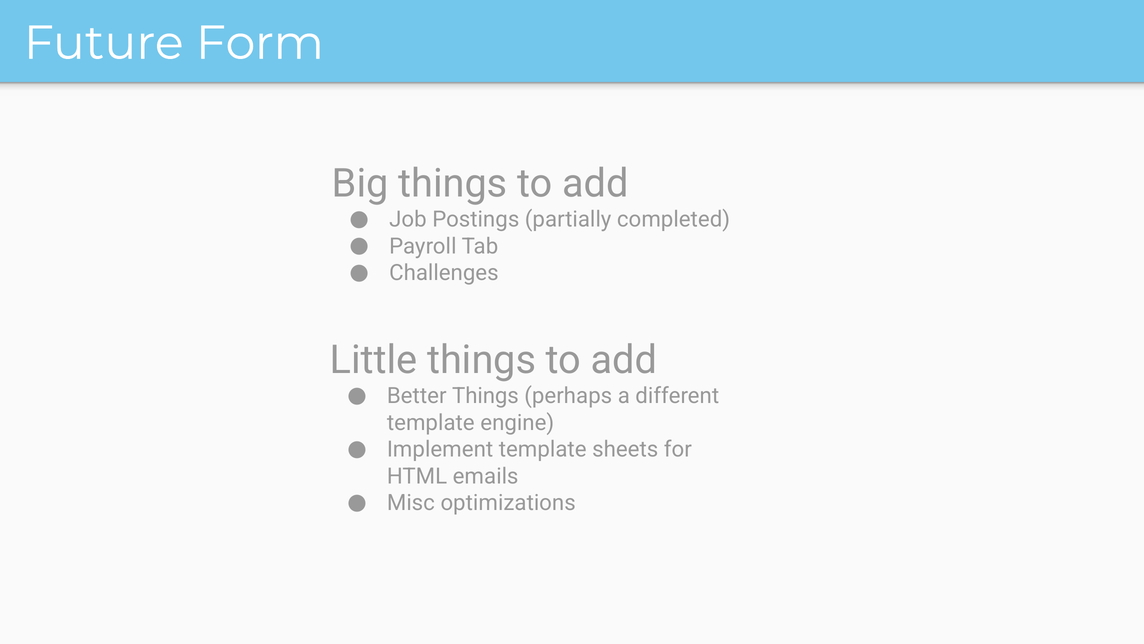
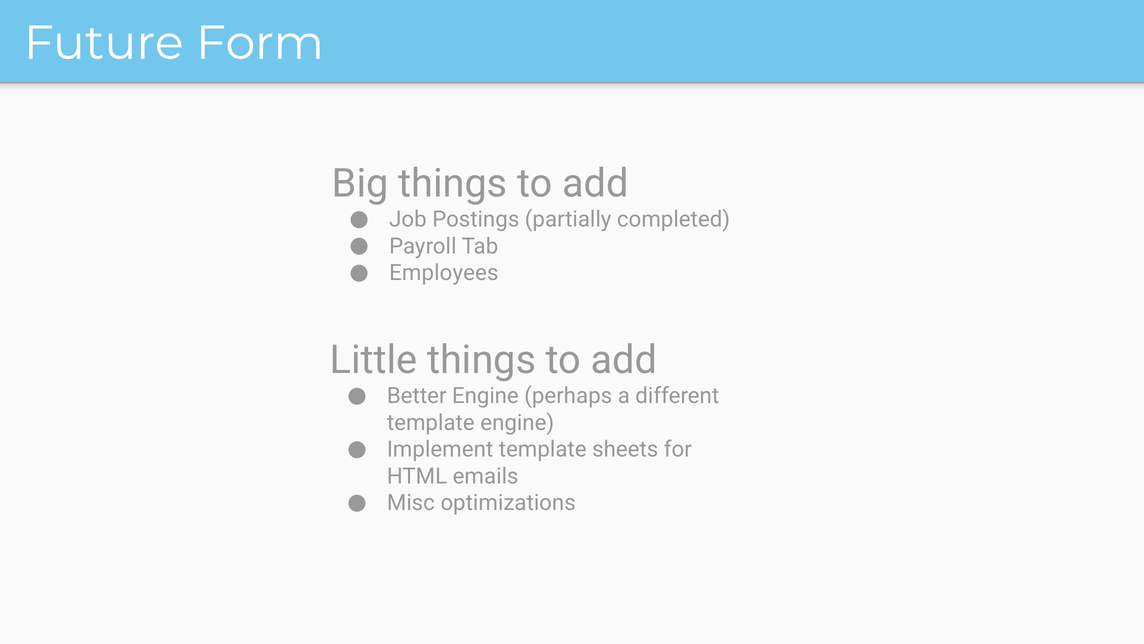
Challenges: Challenges -> Employees
Better Things: Things -> Engine
